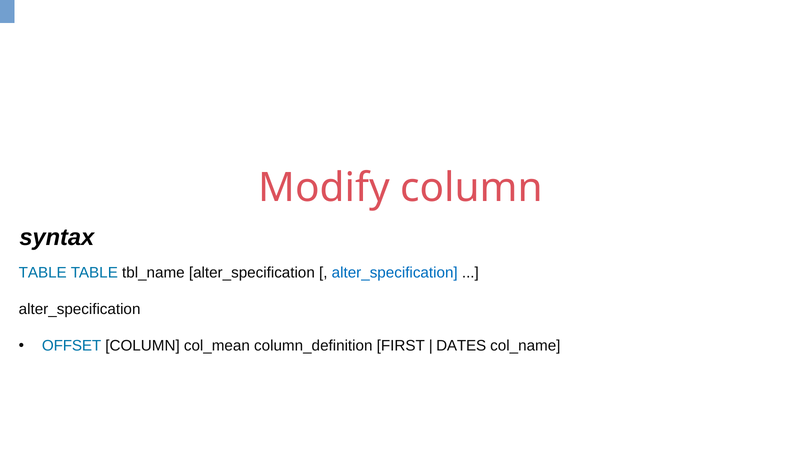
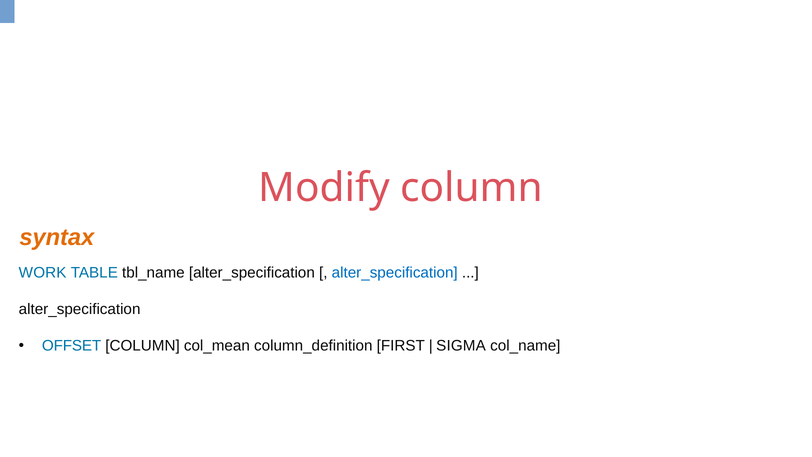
syntax colour: black -> orange
TABLE at (43, 273): TABLE -> WORK
DATES: DATES -> SIGMA
